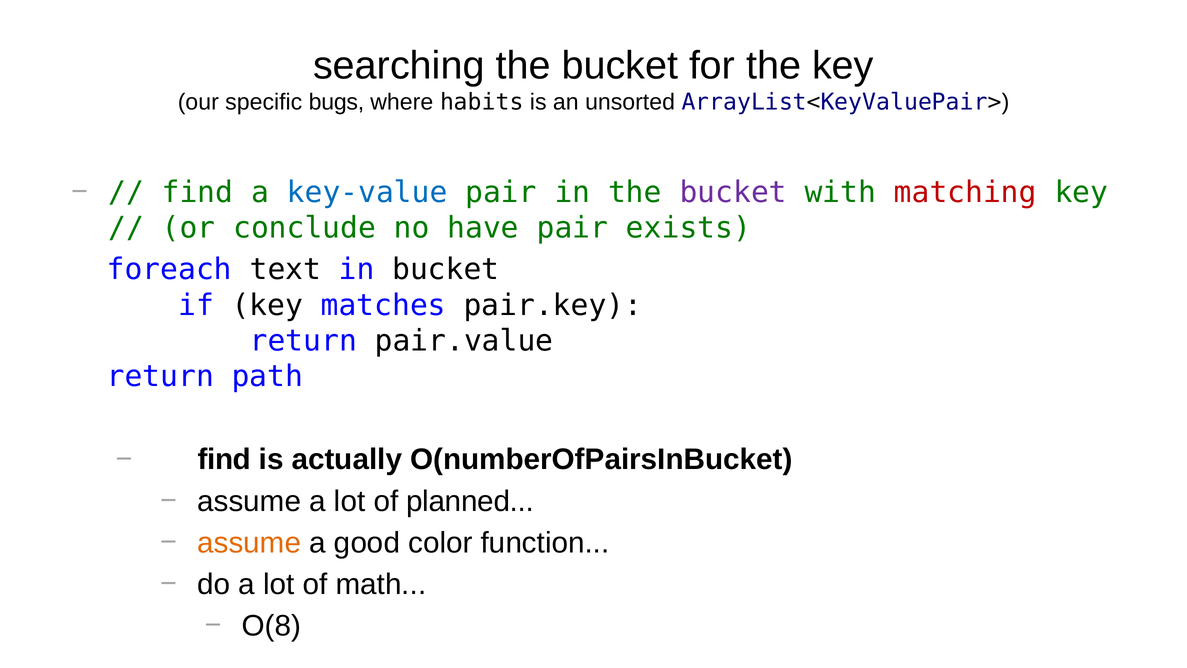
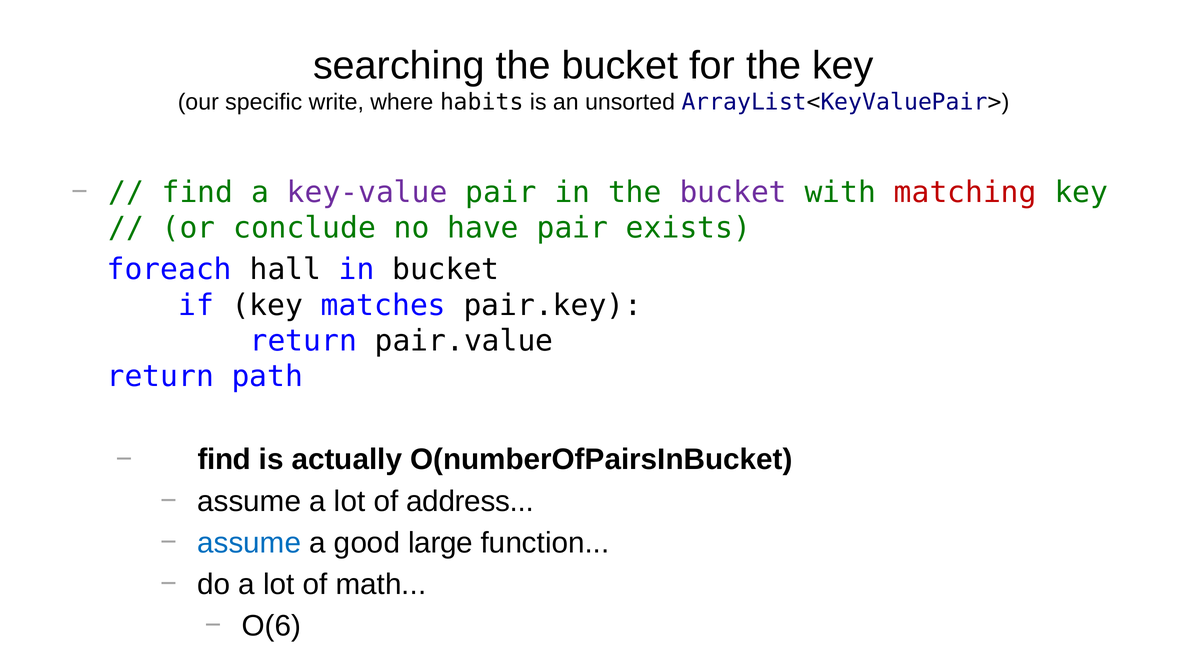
bugs: bugs -> write
key-value colour: blue -> purple
text: text -> hall
planned: planned -> address
assume at (249, 543) colour: orange -> blue
color: color -> large
O(8: O(8 -> O(6
